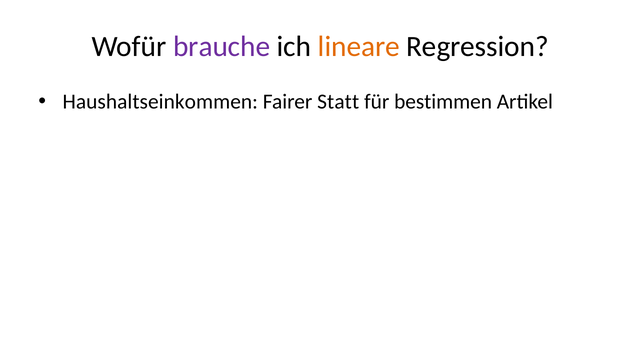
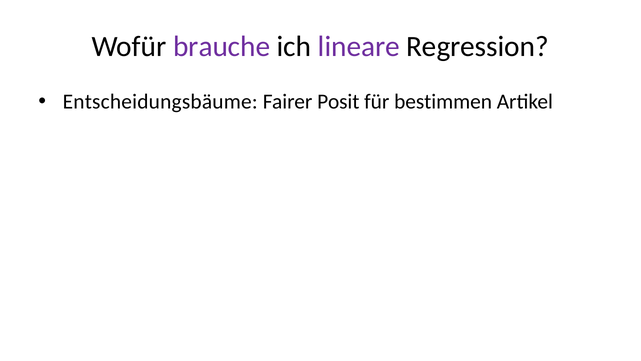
lineare colour: orange -> purple
Haushaltseinkommen: Haushaltseinkommen -> Entscheidungsbäume
Statt: Statt -> Posit
